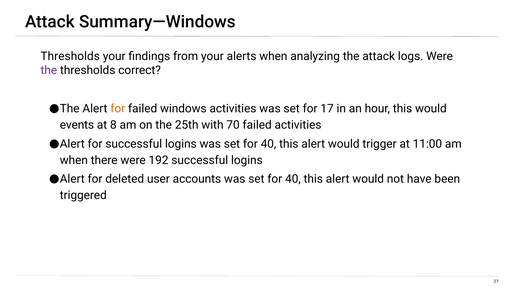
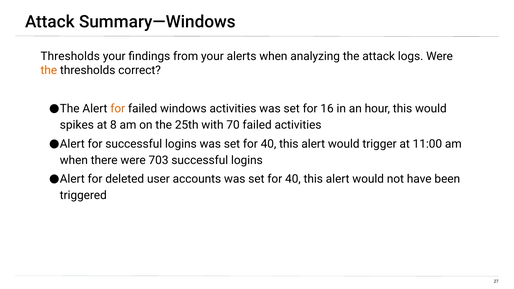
the at (49, 70) colour: purple -> orange
17: 17 -> 16
events: events -> spikes
192: 192 -> 703
